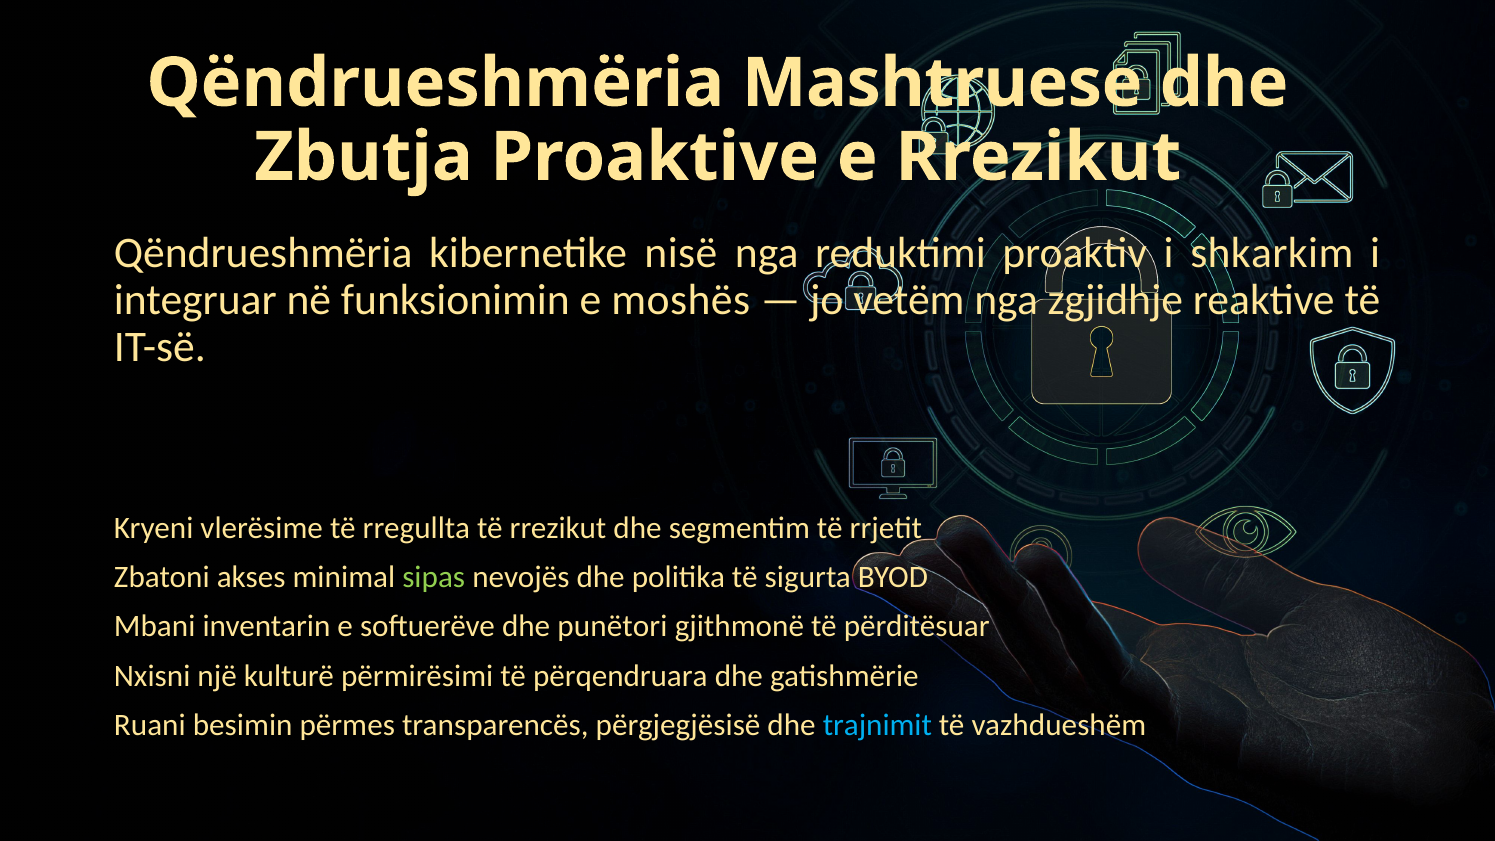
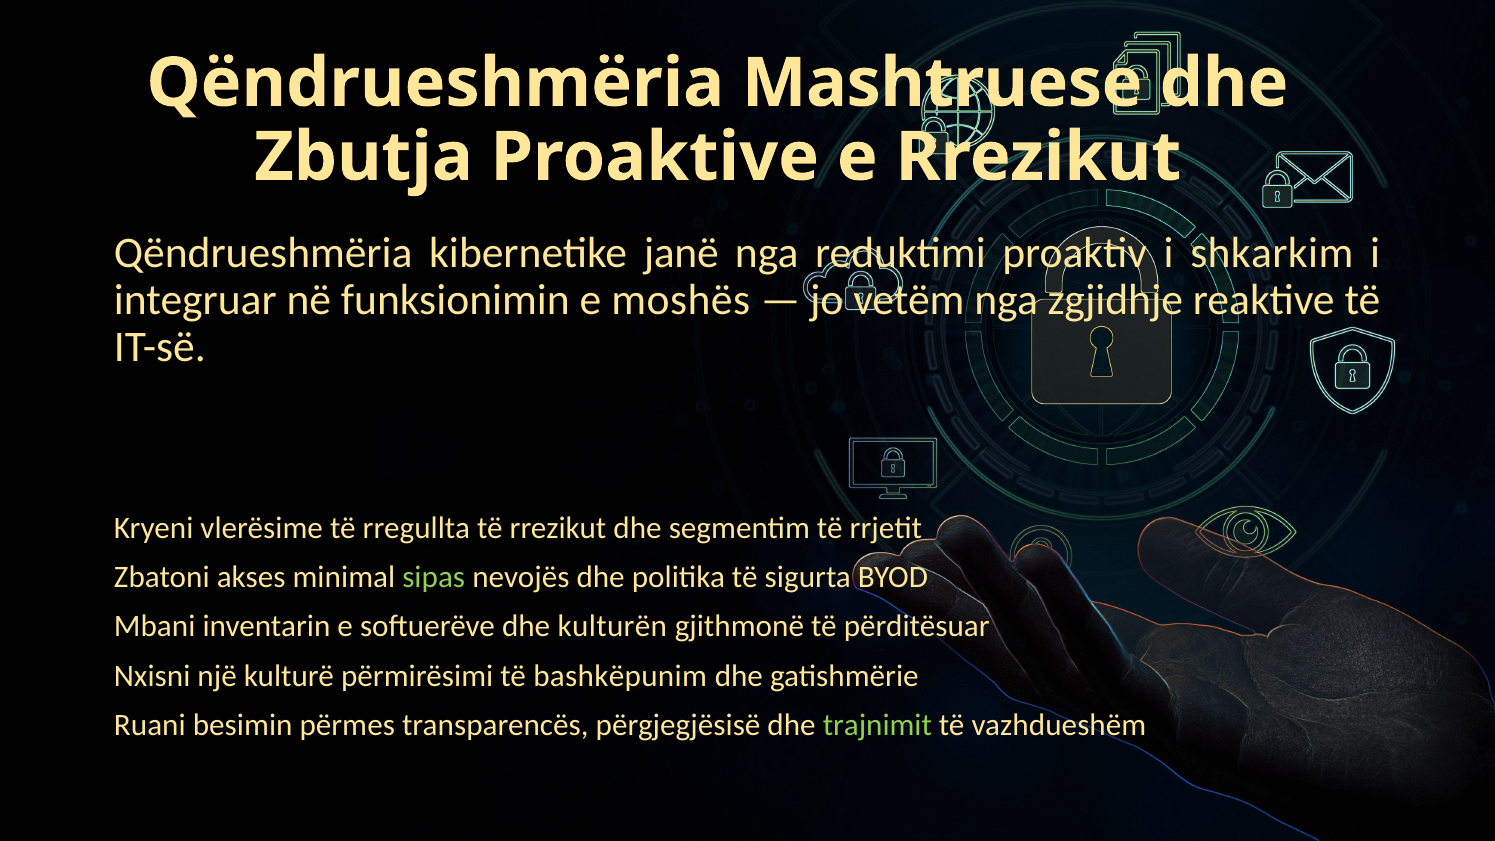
nisë: nisë -> janë
punëtori: punëtori -> kulturën
përqendruara: përqendruara -> bashkëpunim
trajnimit colour: light blue -> light green
